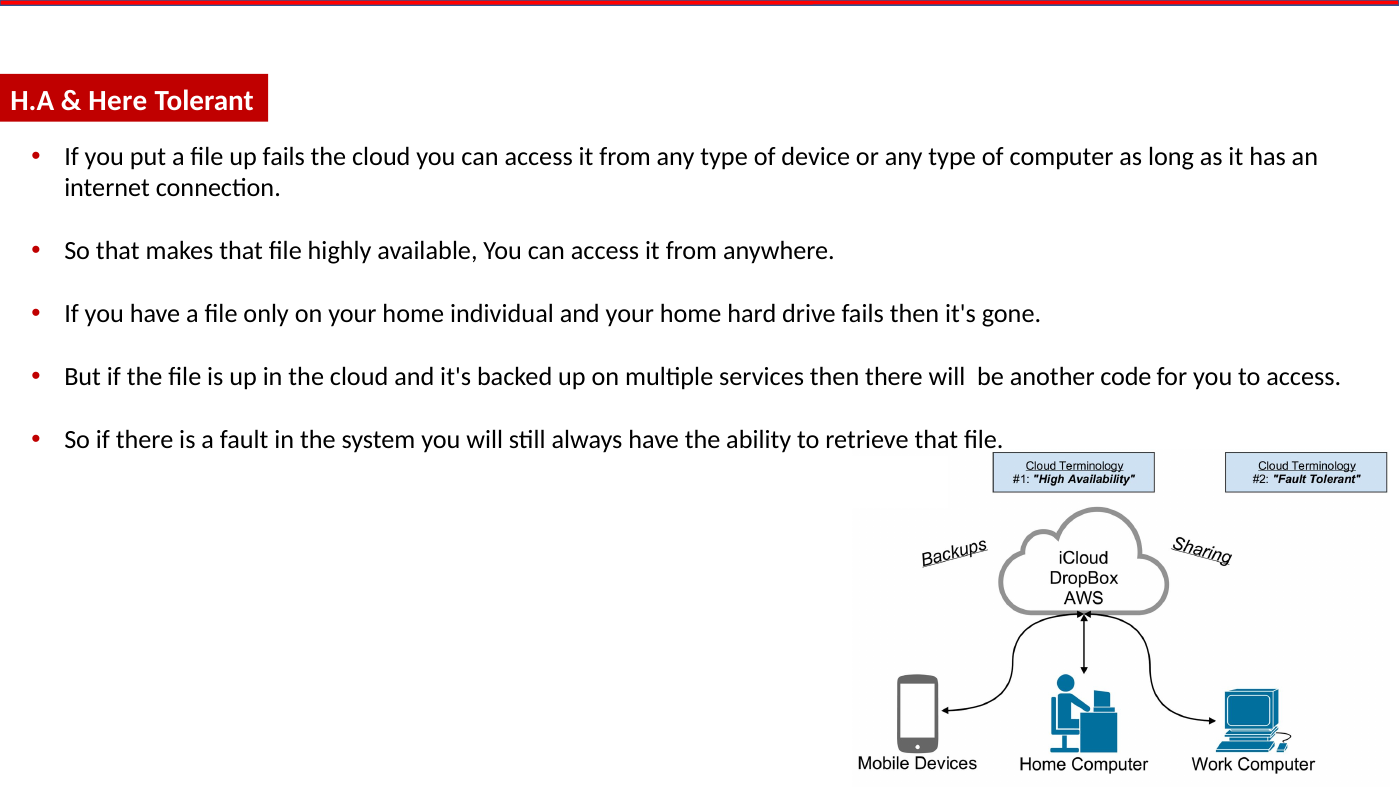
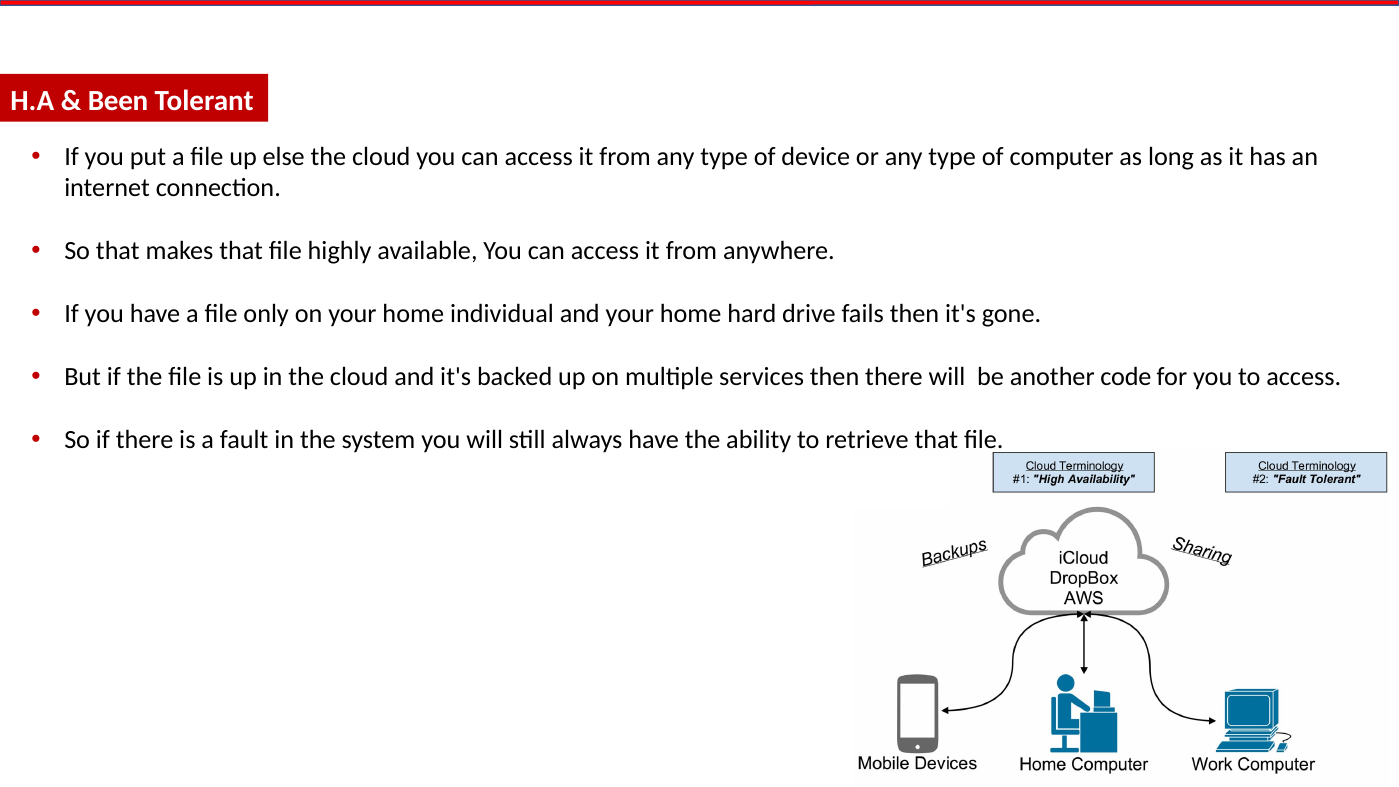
Here: Here -> Been
up fails: fails -> else
